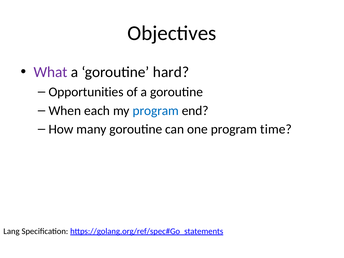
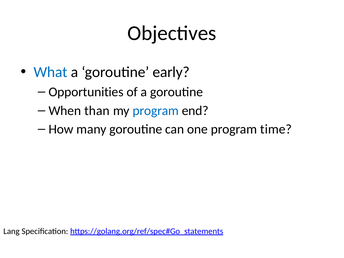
What colour: purple -> blue
hard: hard -> early
each: each -> than
